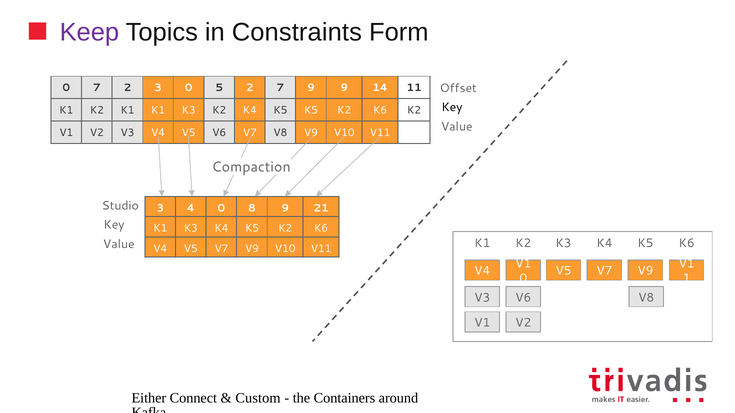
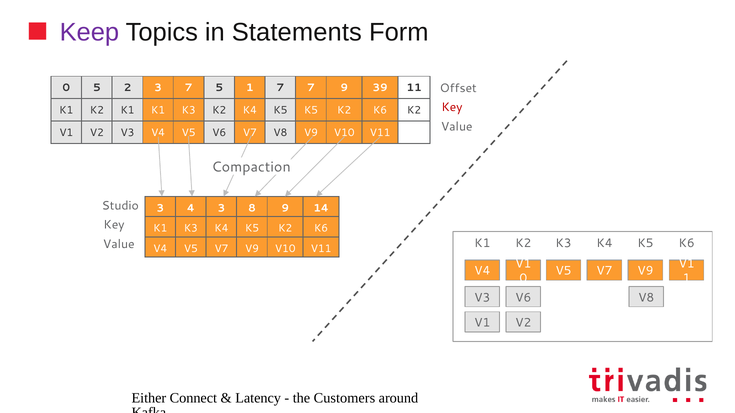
Constraints: Constraints -> Statements
0 7: 7 -> 5
3 0: 0 -> 7
5 2: 2 -> 1
7 9: 9 -> 7
14: 14 -> 39
Key at (452, 107) colour: black -> red
4 0: 0 -> 3
21: 21 -> 14
Custom: Custom -> Latency
Containers: Containers -> Customers
